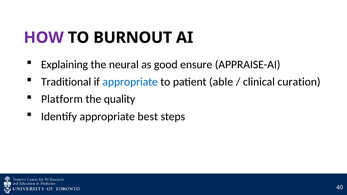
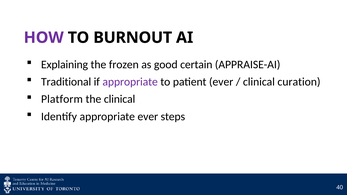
neural: neural -> frozen
ensure: ensure -> certain
appropriate at (130, 82) colour: blue -> purple
patient able: able -> ever
the quality: quality -> clinical
appropriate best: best -> ever
